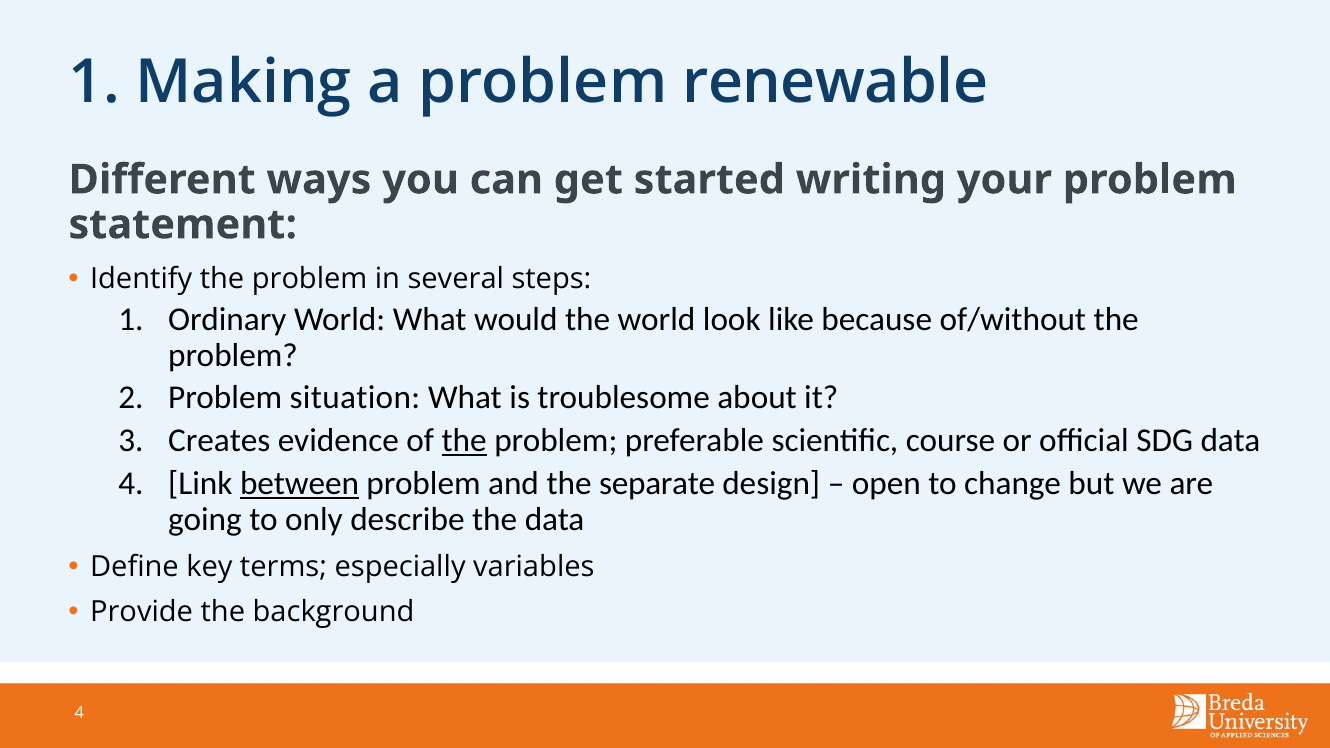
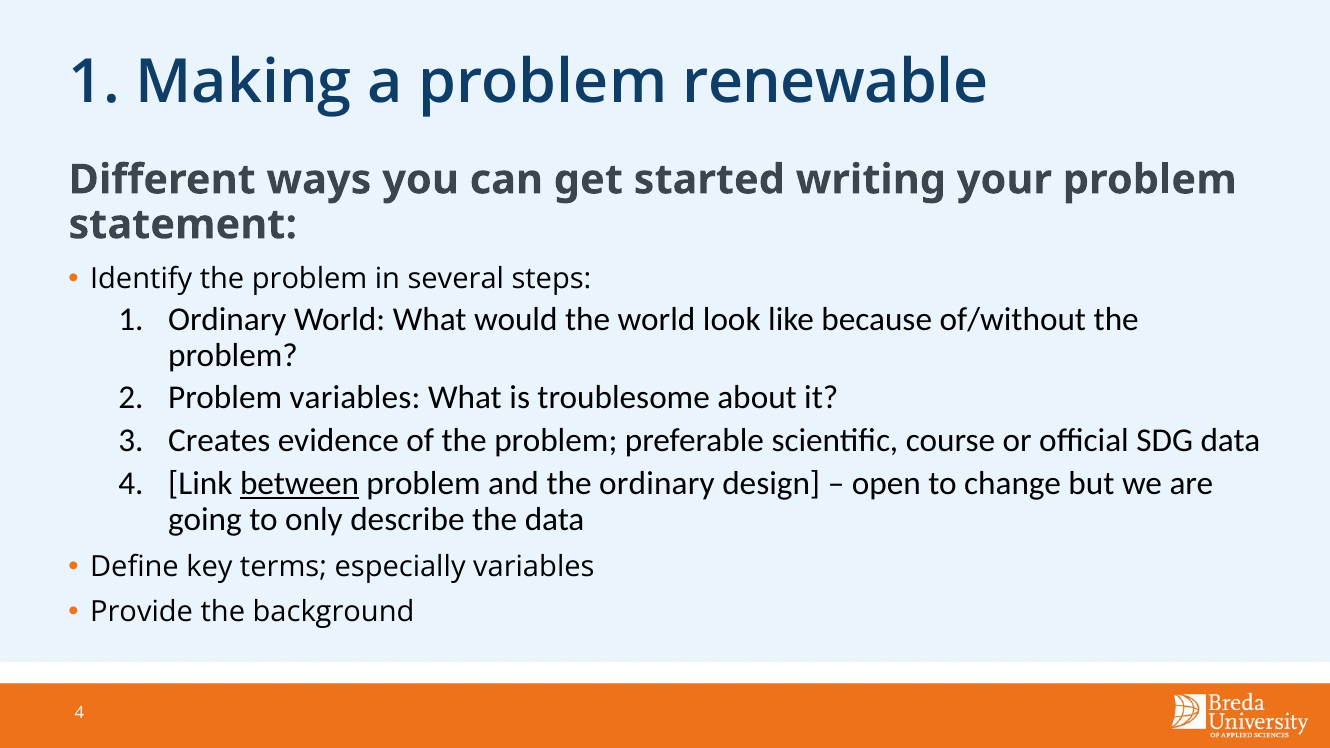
Problem situation: situation -> variables
the at (464, 441) underline: present -> none
the separate: separate -> ordinary
